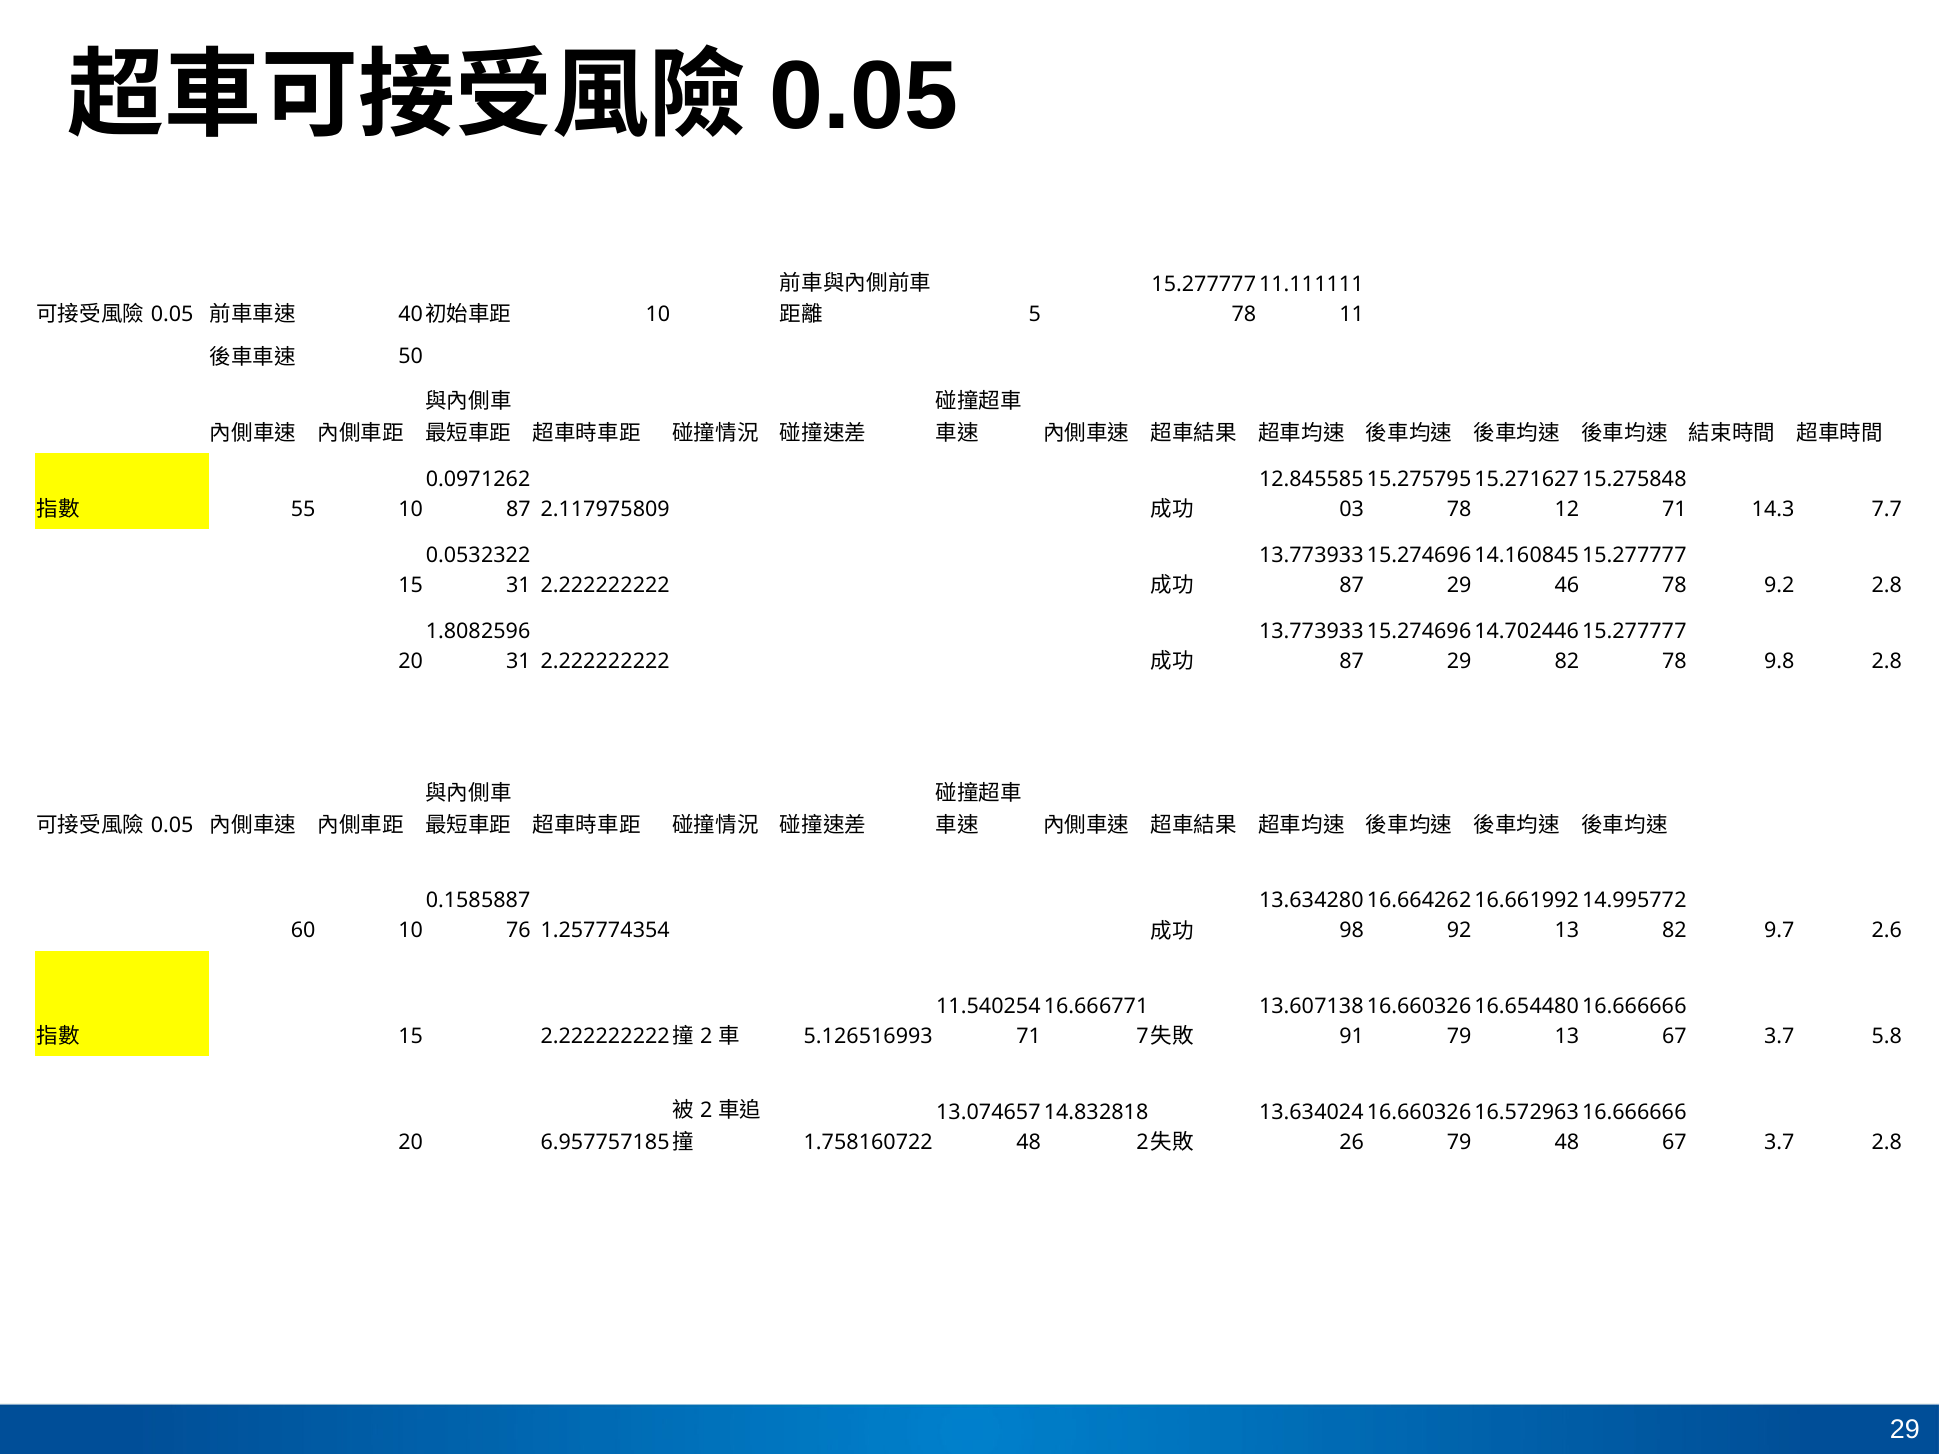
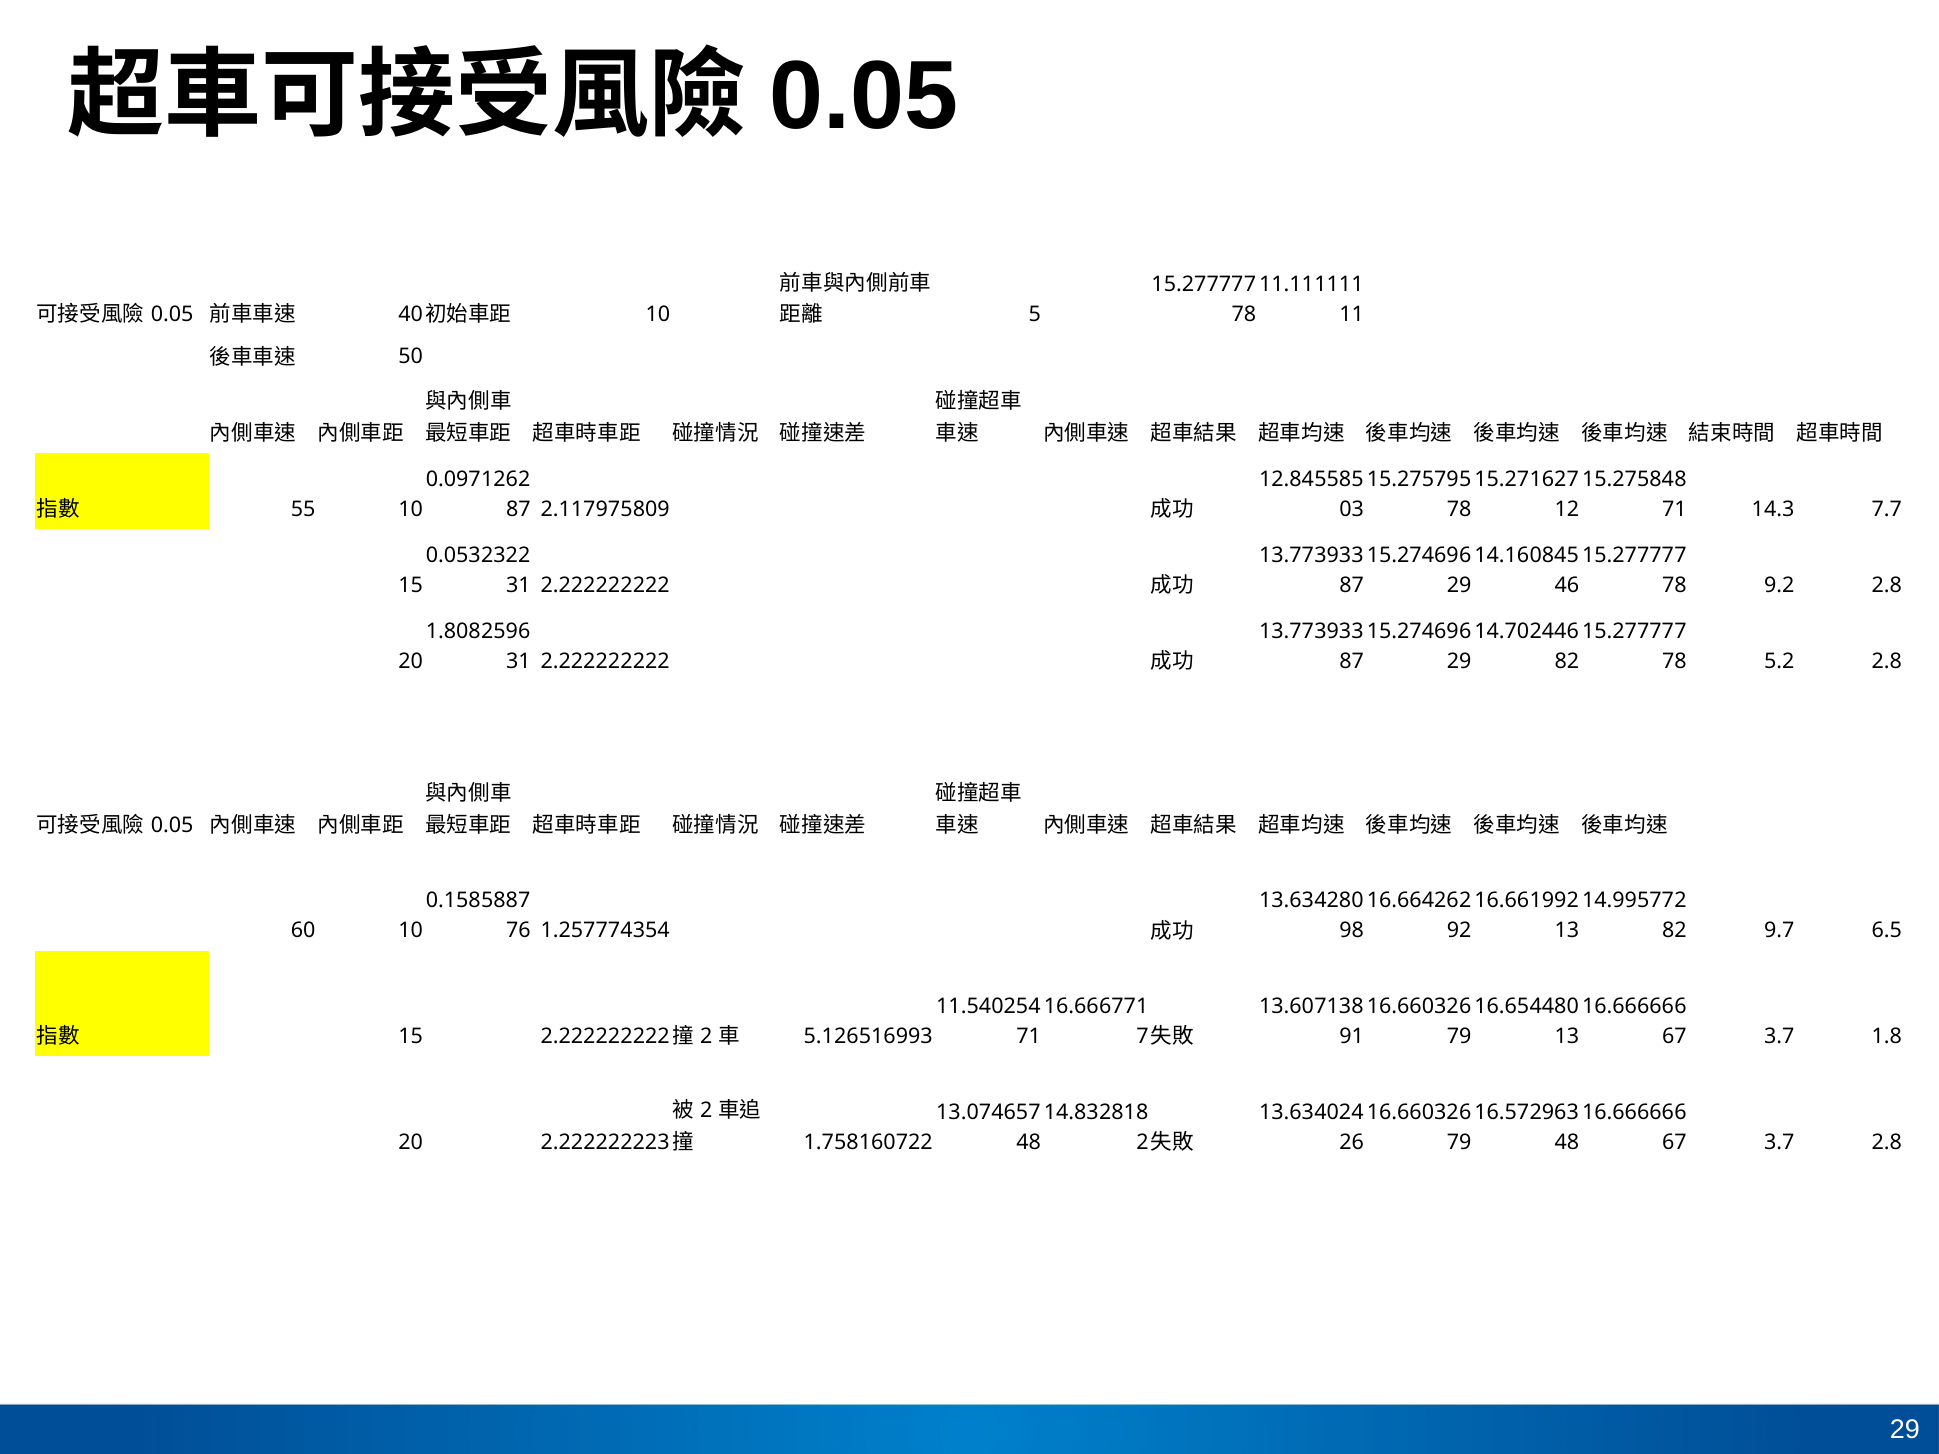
9.8: 9.8 -> 5.2
2.6: 2.6 -> 6.5
5.8: 5.8 -> 1.8
6.957757185: 6.957757185 -> 2.222222223
